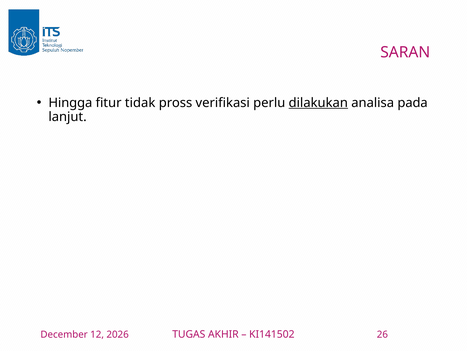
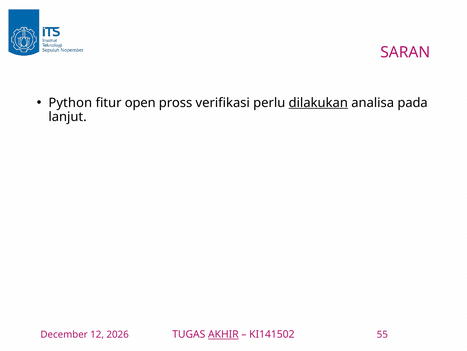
Hingga: Hingga -> Python
tidak: tidak -> open
AKHIR underline: none -> present
26: 26 -> 55
